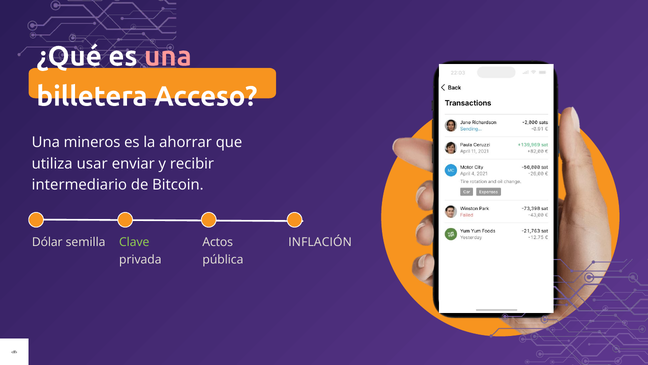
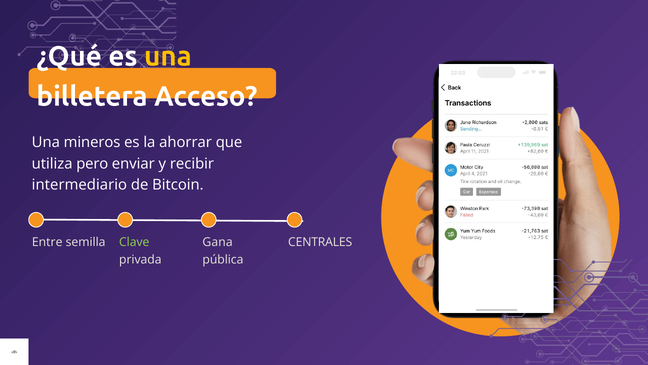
una at (168, 56) colour: pink -> yellow
usar: usar -> pero
Dólar: Dólar -> Entre
Actos: Actos -> Gana
INFLACIÓN: INFLACIÓN -> CENTRALES
